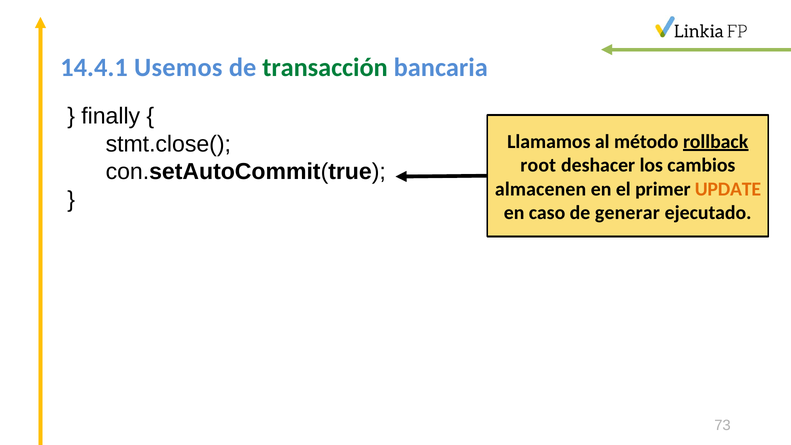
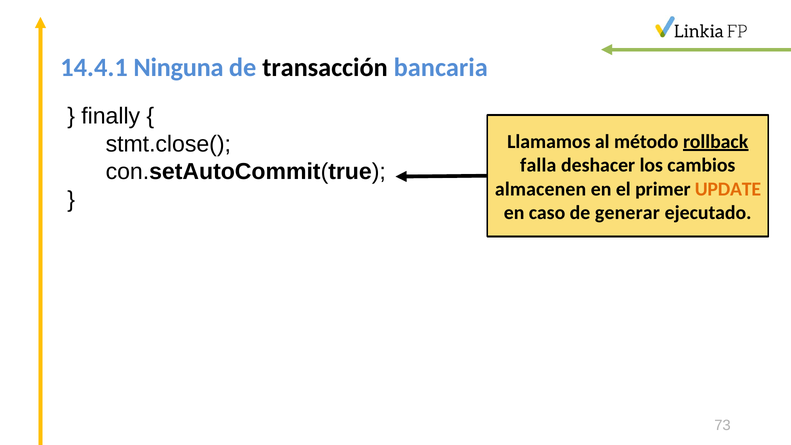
Usemos: Usemos -> Ninguna
transacción colour: green -> black
root: root -> falla
